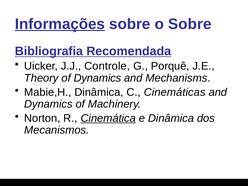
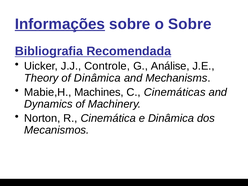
Porquê: Porquê -> Análise
of Dynamics: Dynamics -> Dinâmica
Mabie,H Dinâmica: Dinâmica -> Machines
Cinemática underline: present -> none
